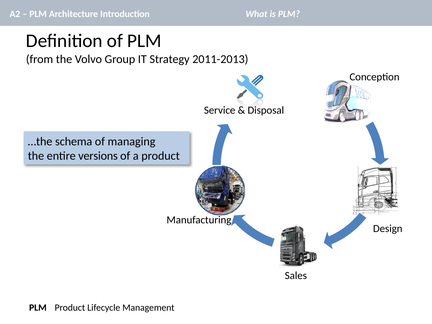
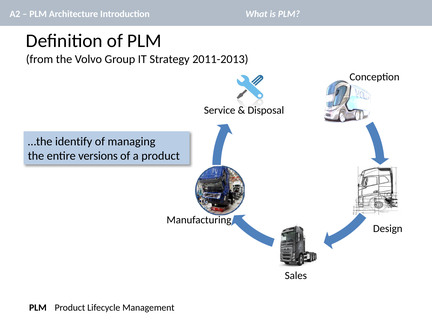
schema: schema -> identify
